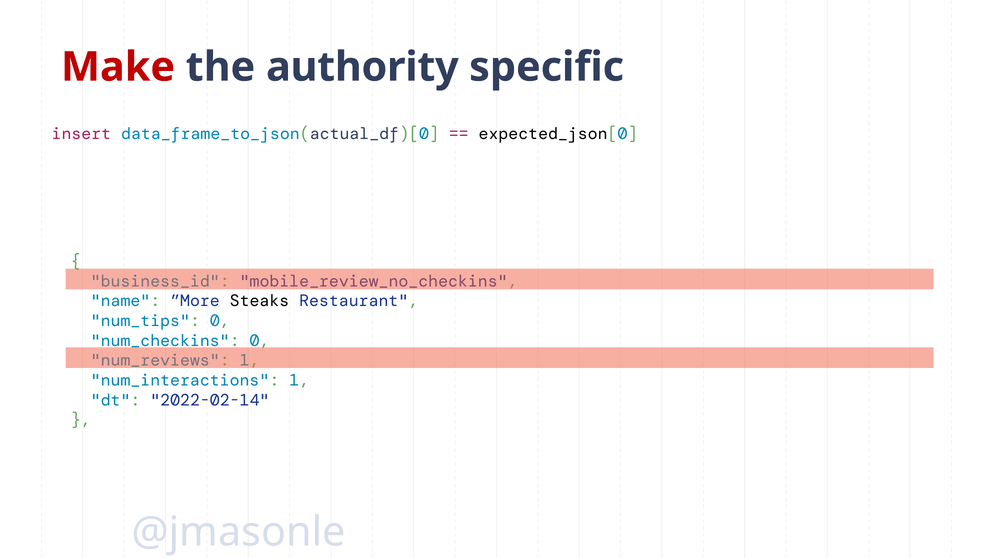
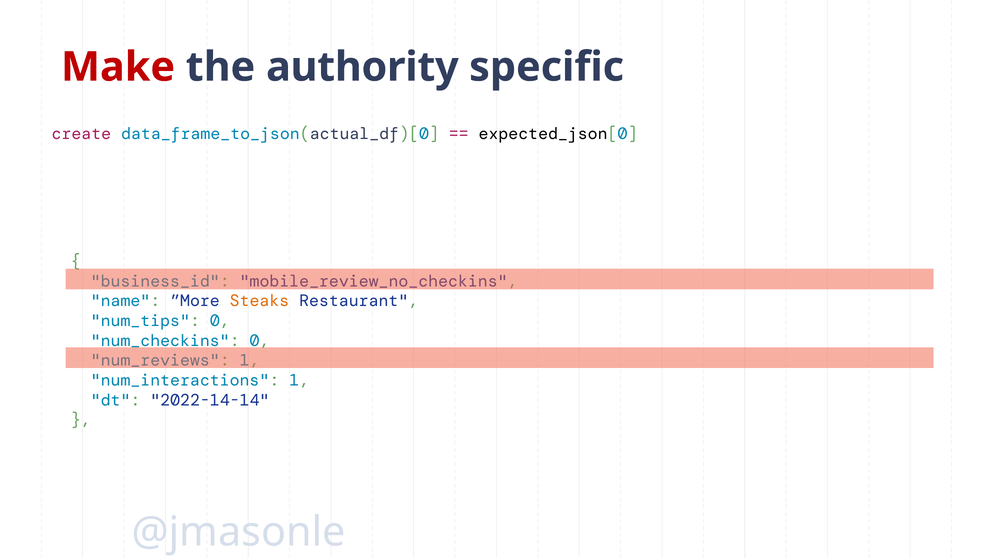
insert: insert -> create
Steaks colour: black -> orange
2022-02-14: 2022-02-14 -> 2022-14-14
